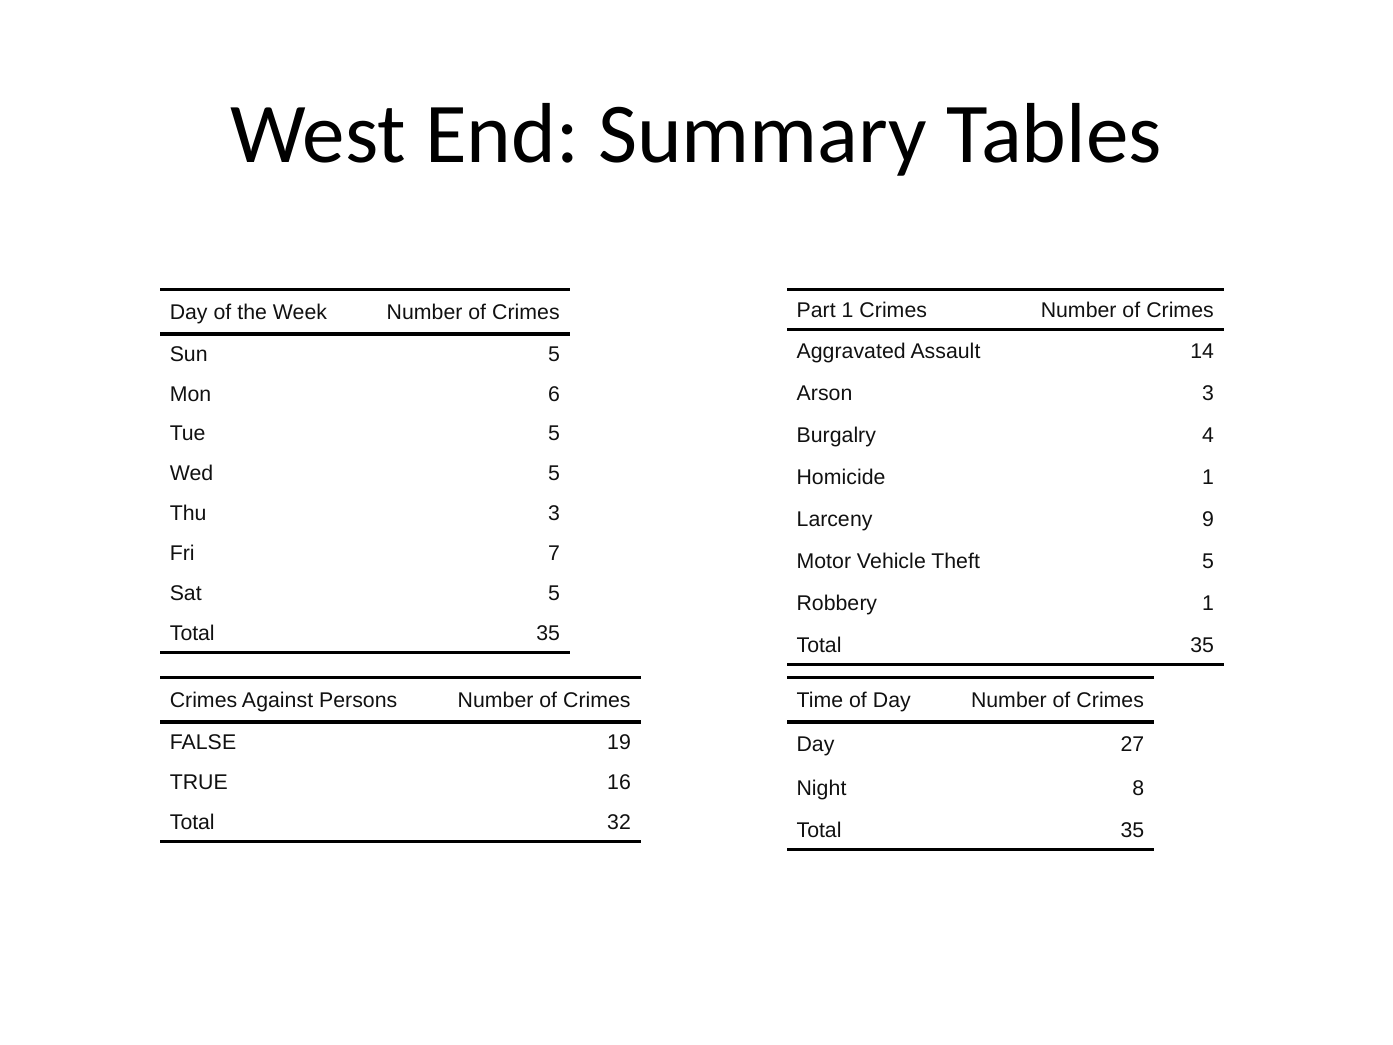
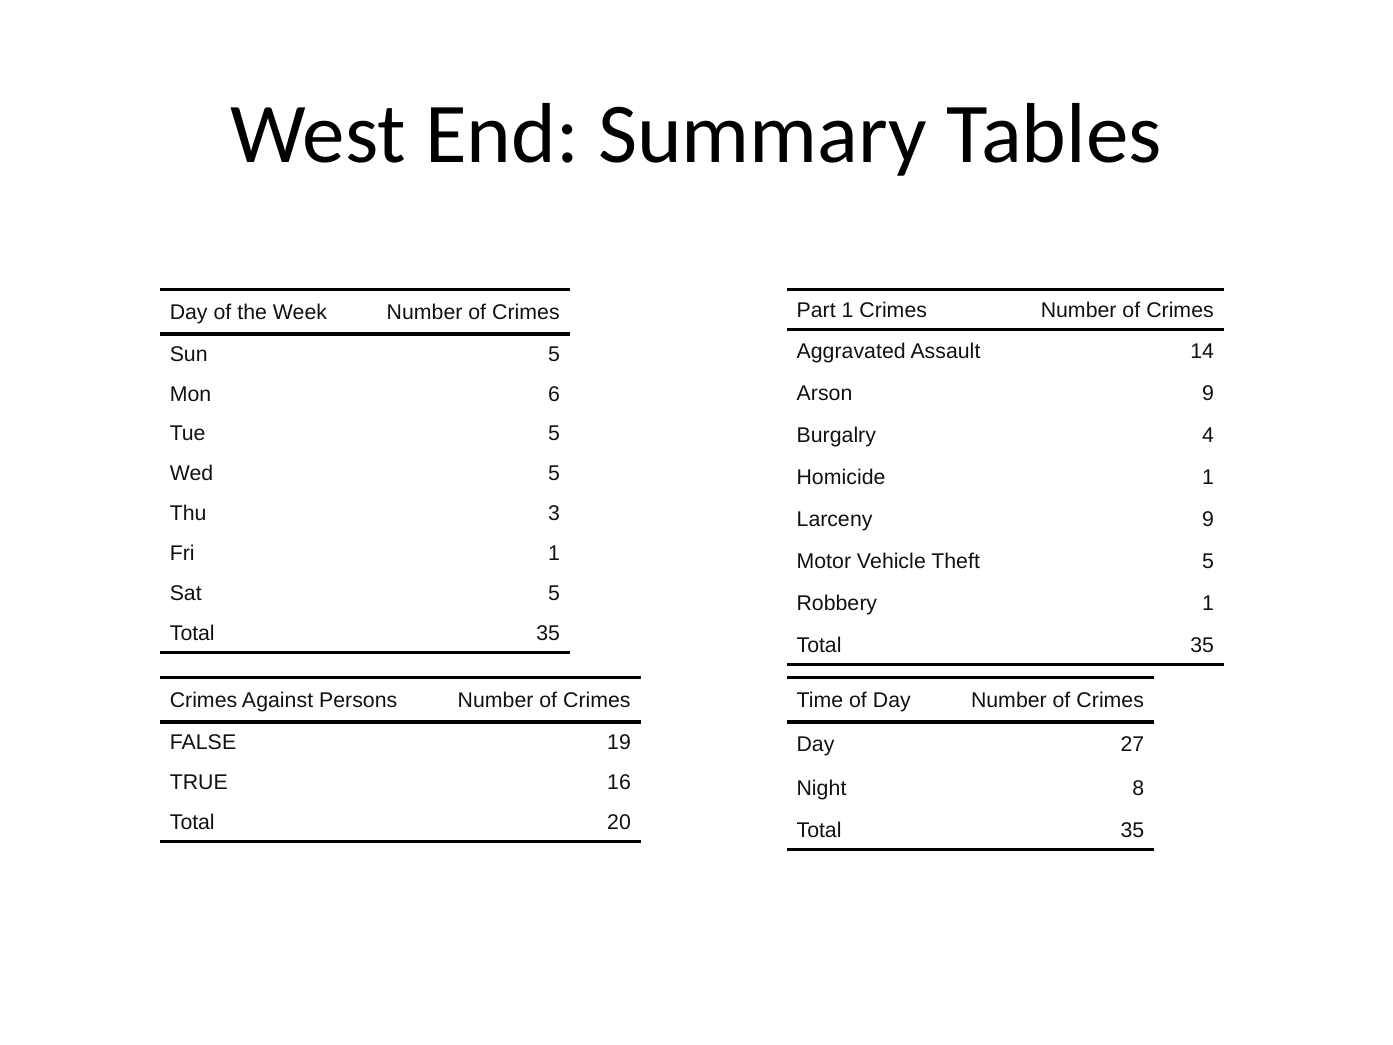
Arson 3: 3 -> 9
Fri 7: 7 -> 1
32: 32 -> 20
